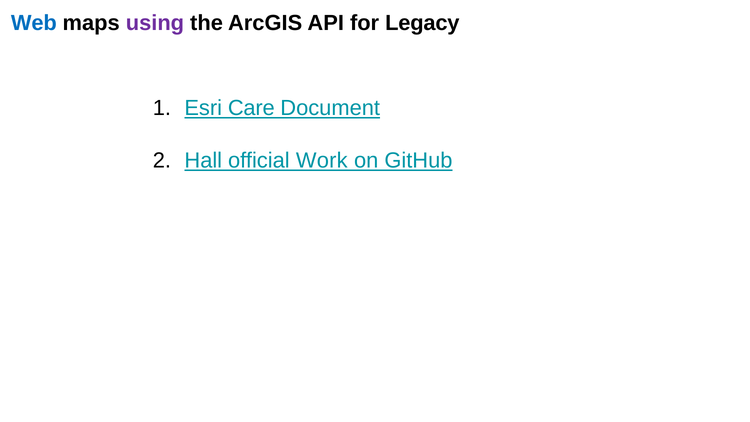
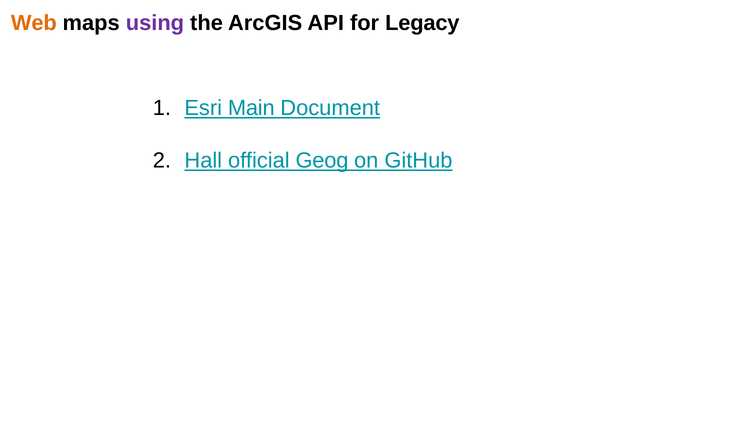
Web colour: blue -> orange
Care: Care -> Main
Work: Work -> Geog
